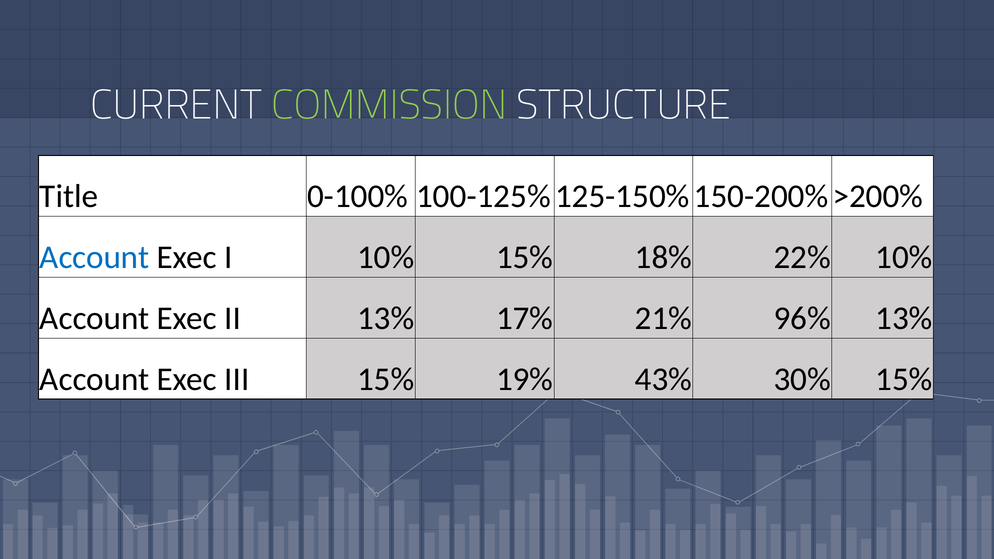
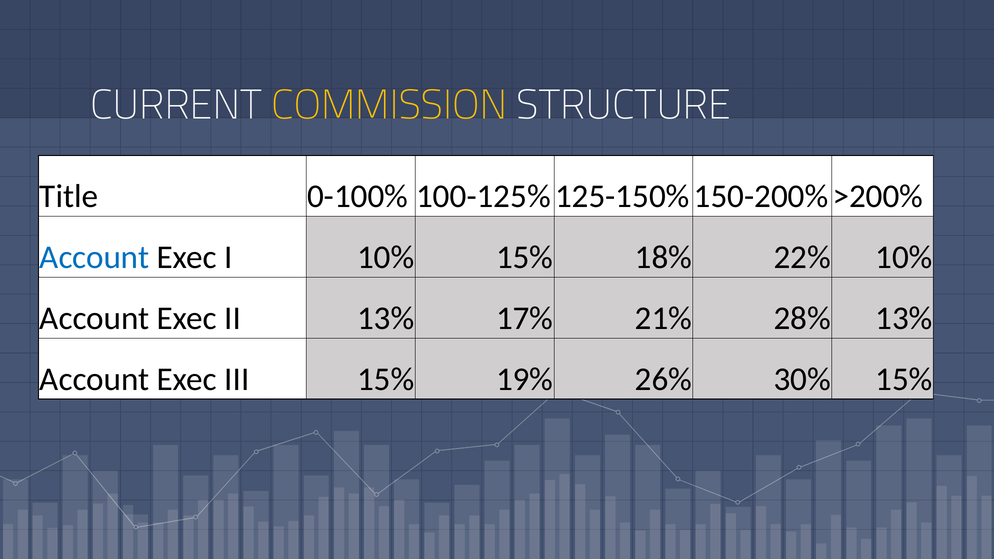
COMMISSION colour: light green -> yellow
96%: 96% -> 28%
43%: 43% -> 26%
